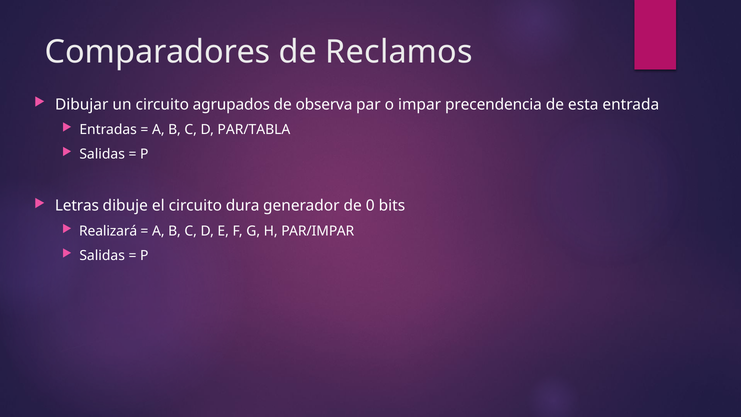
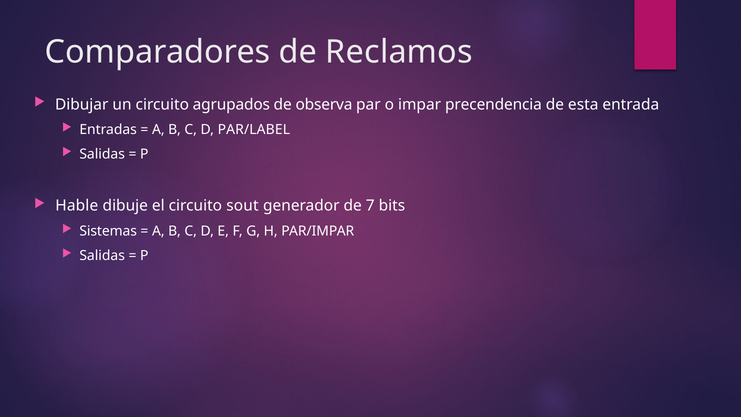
PAR/TABLA: PAR/TABLA -> PAR/LABEL
Letras: Letras -> Hable
dura: dura -> sout
0: 0 -> 7
Realizará: Realizará -> Sistemas
